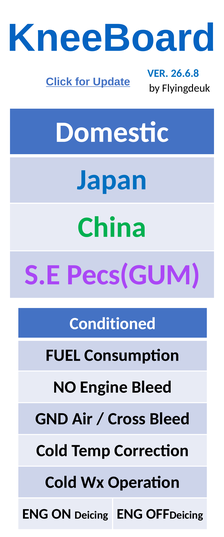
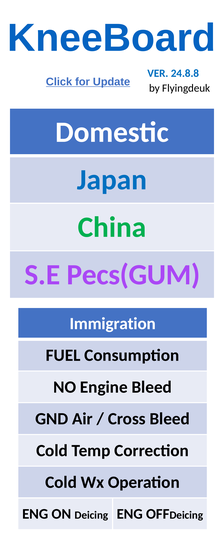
26.6.8: 26.6.8 -> 24.8.8
Conditioned: Conditioned -> Immigration
